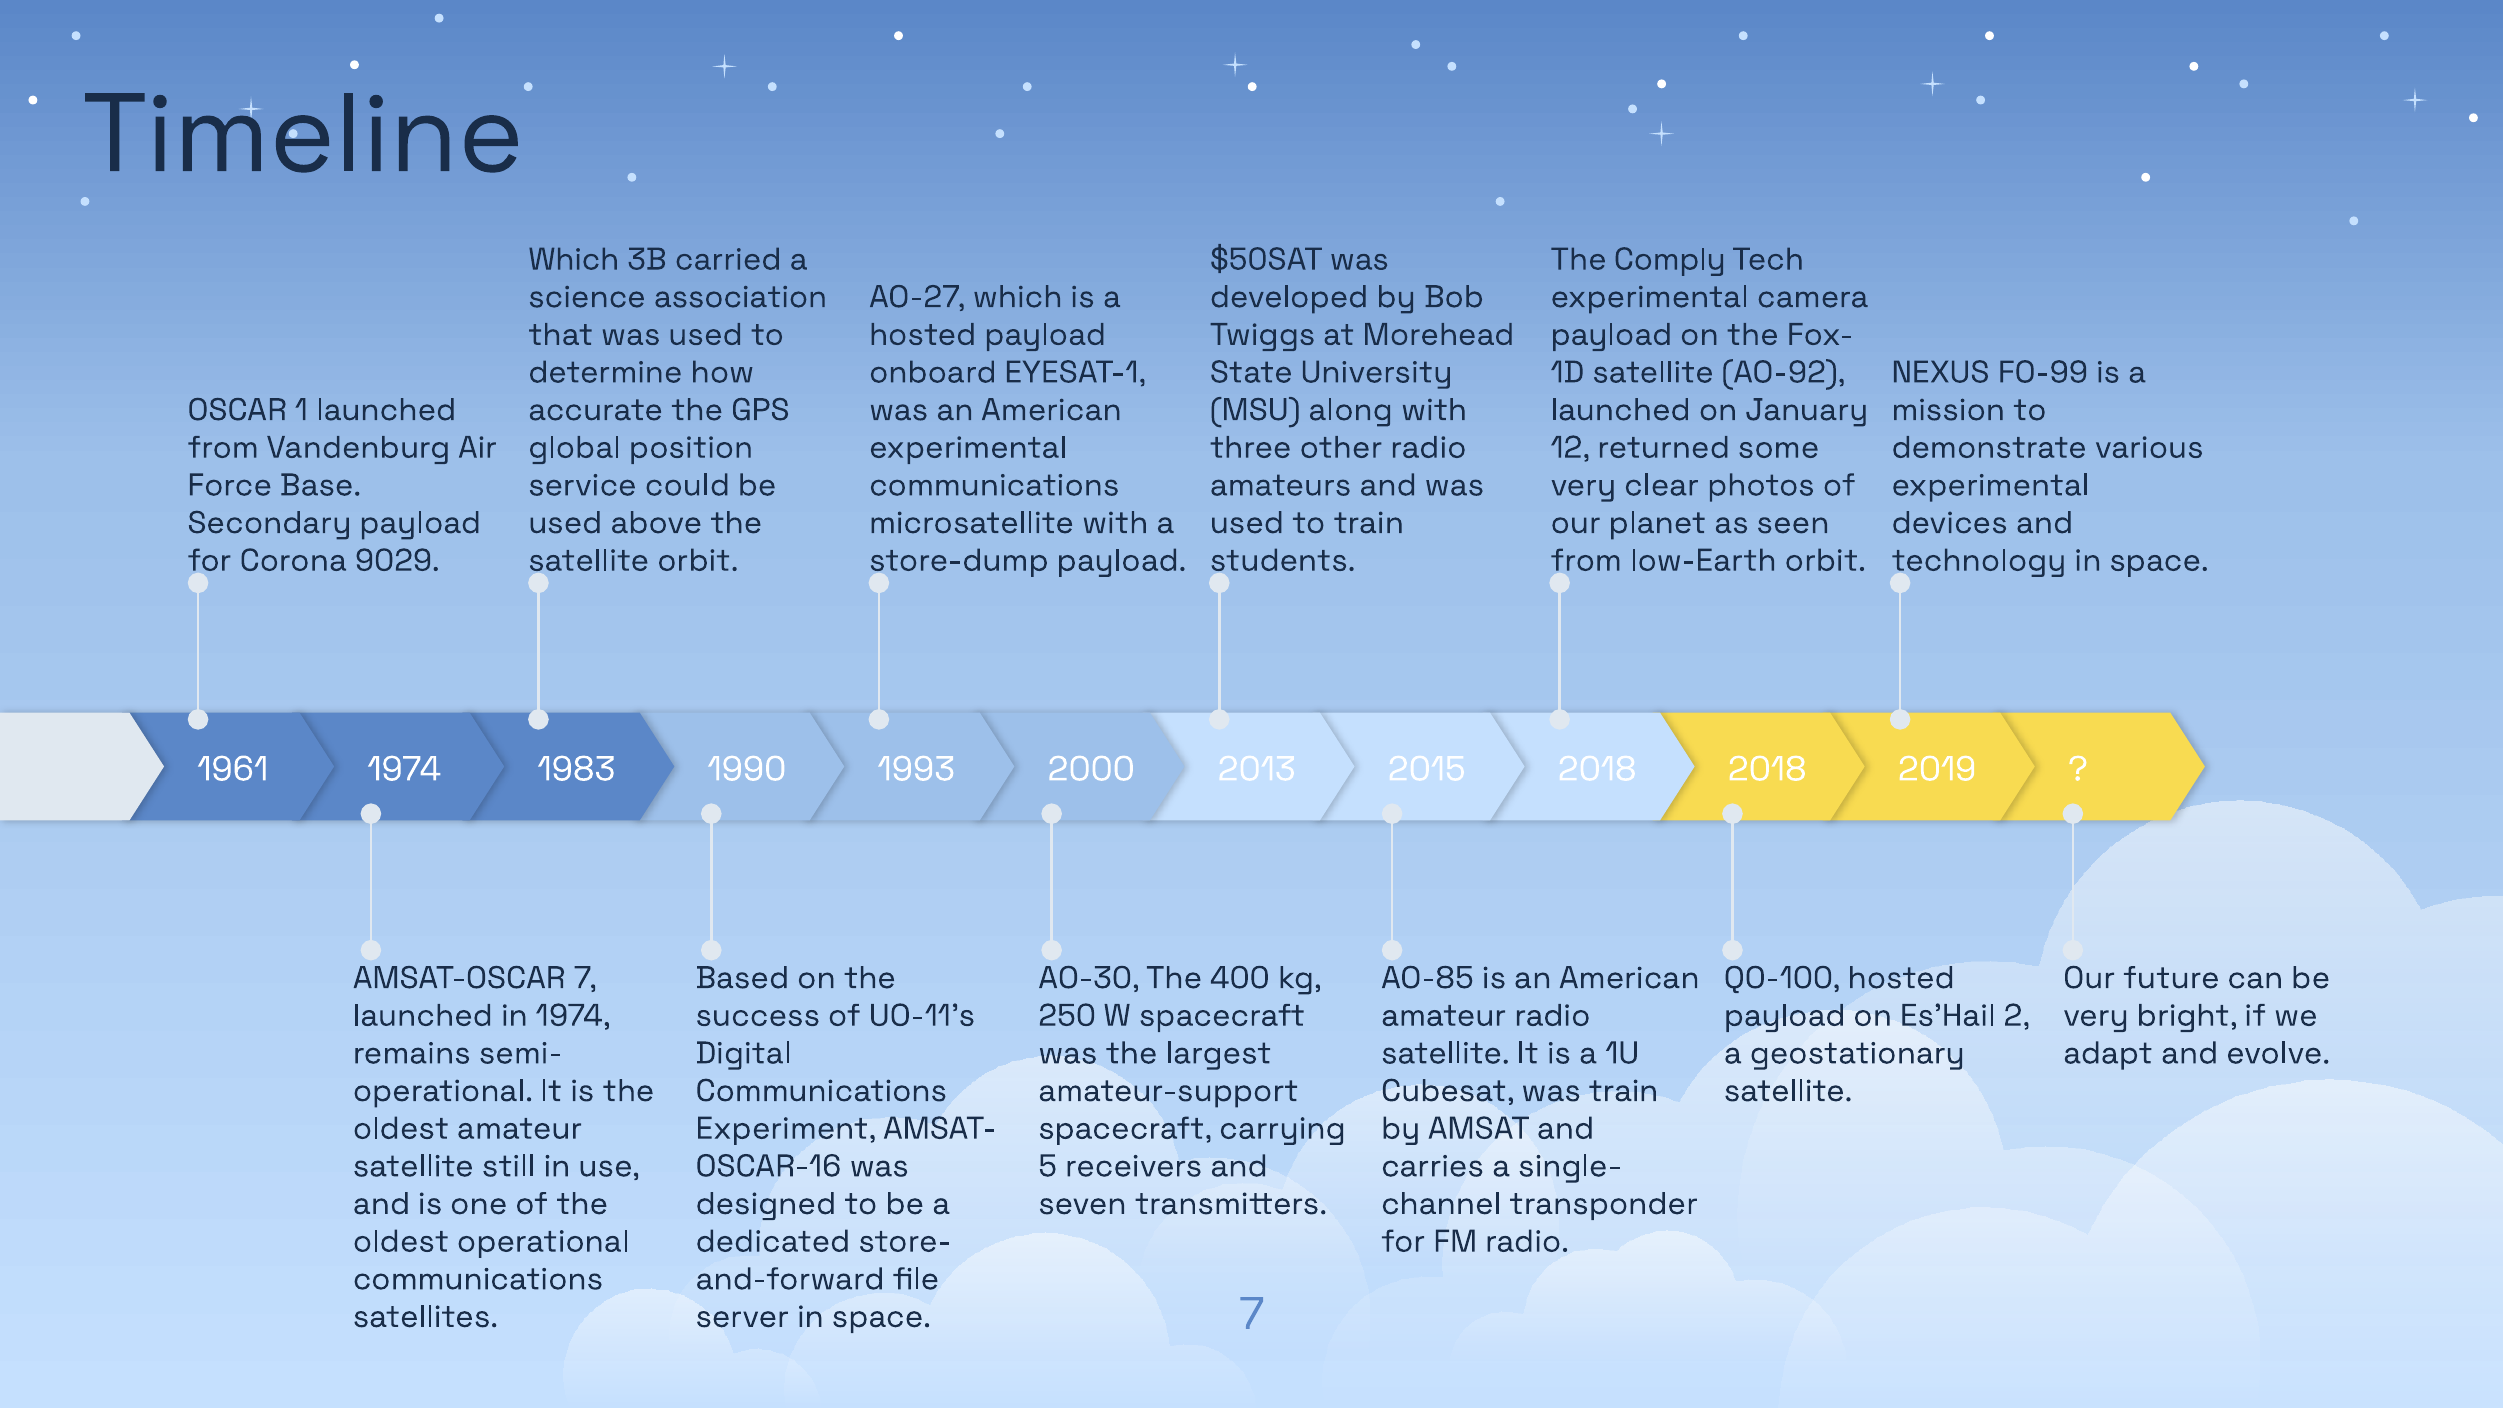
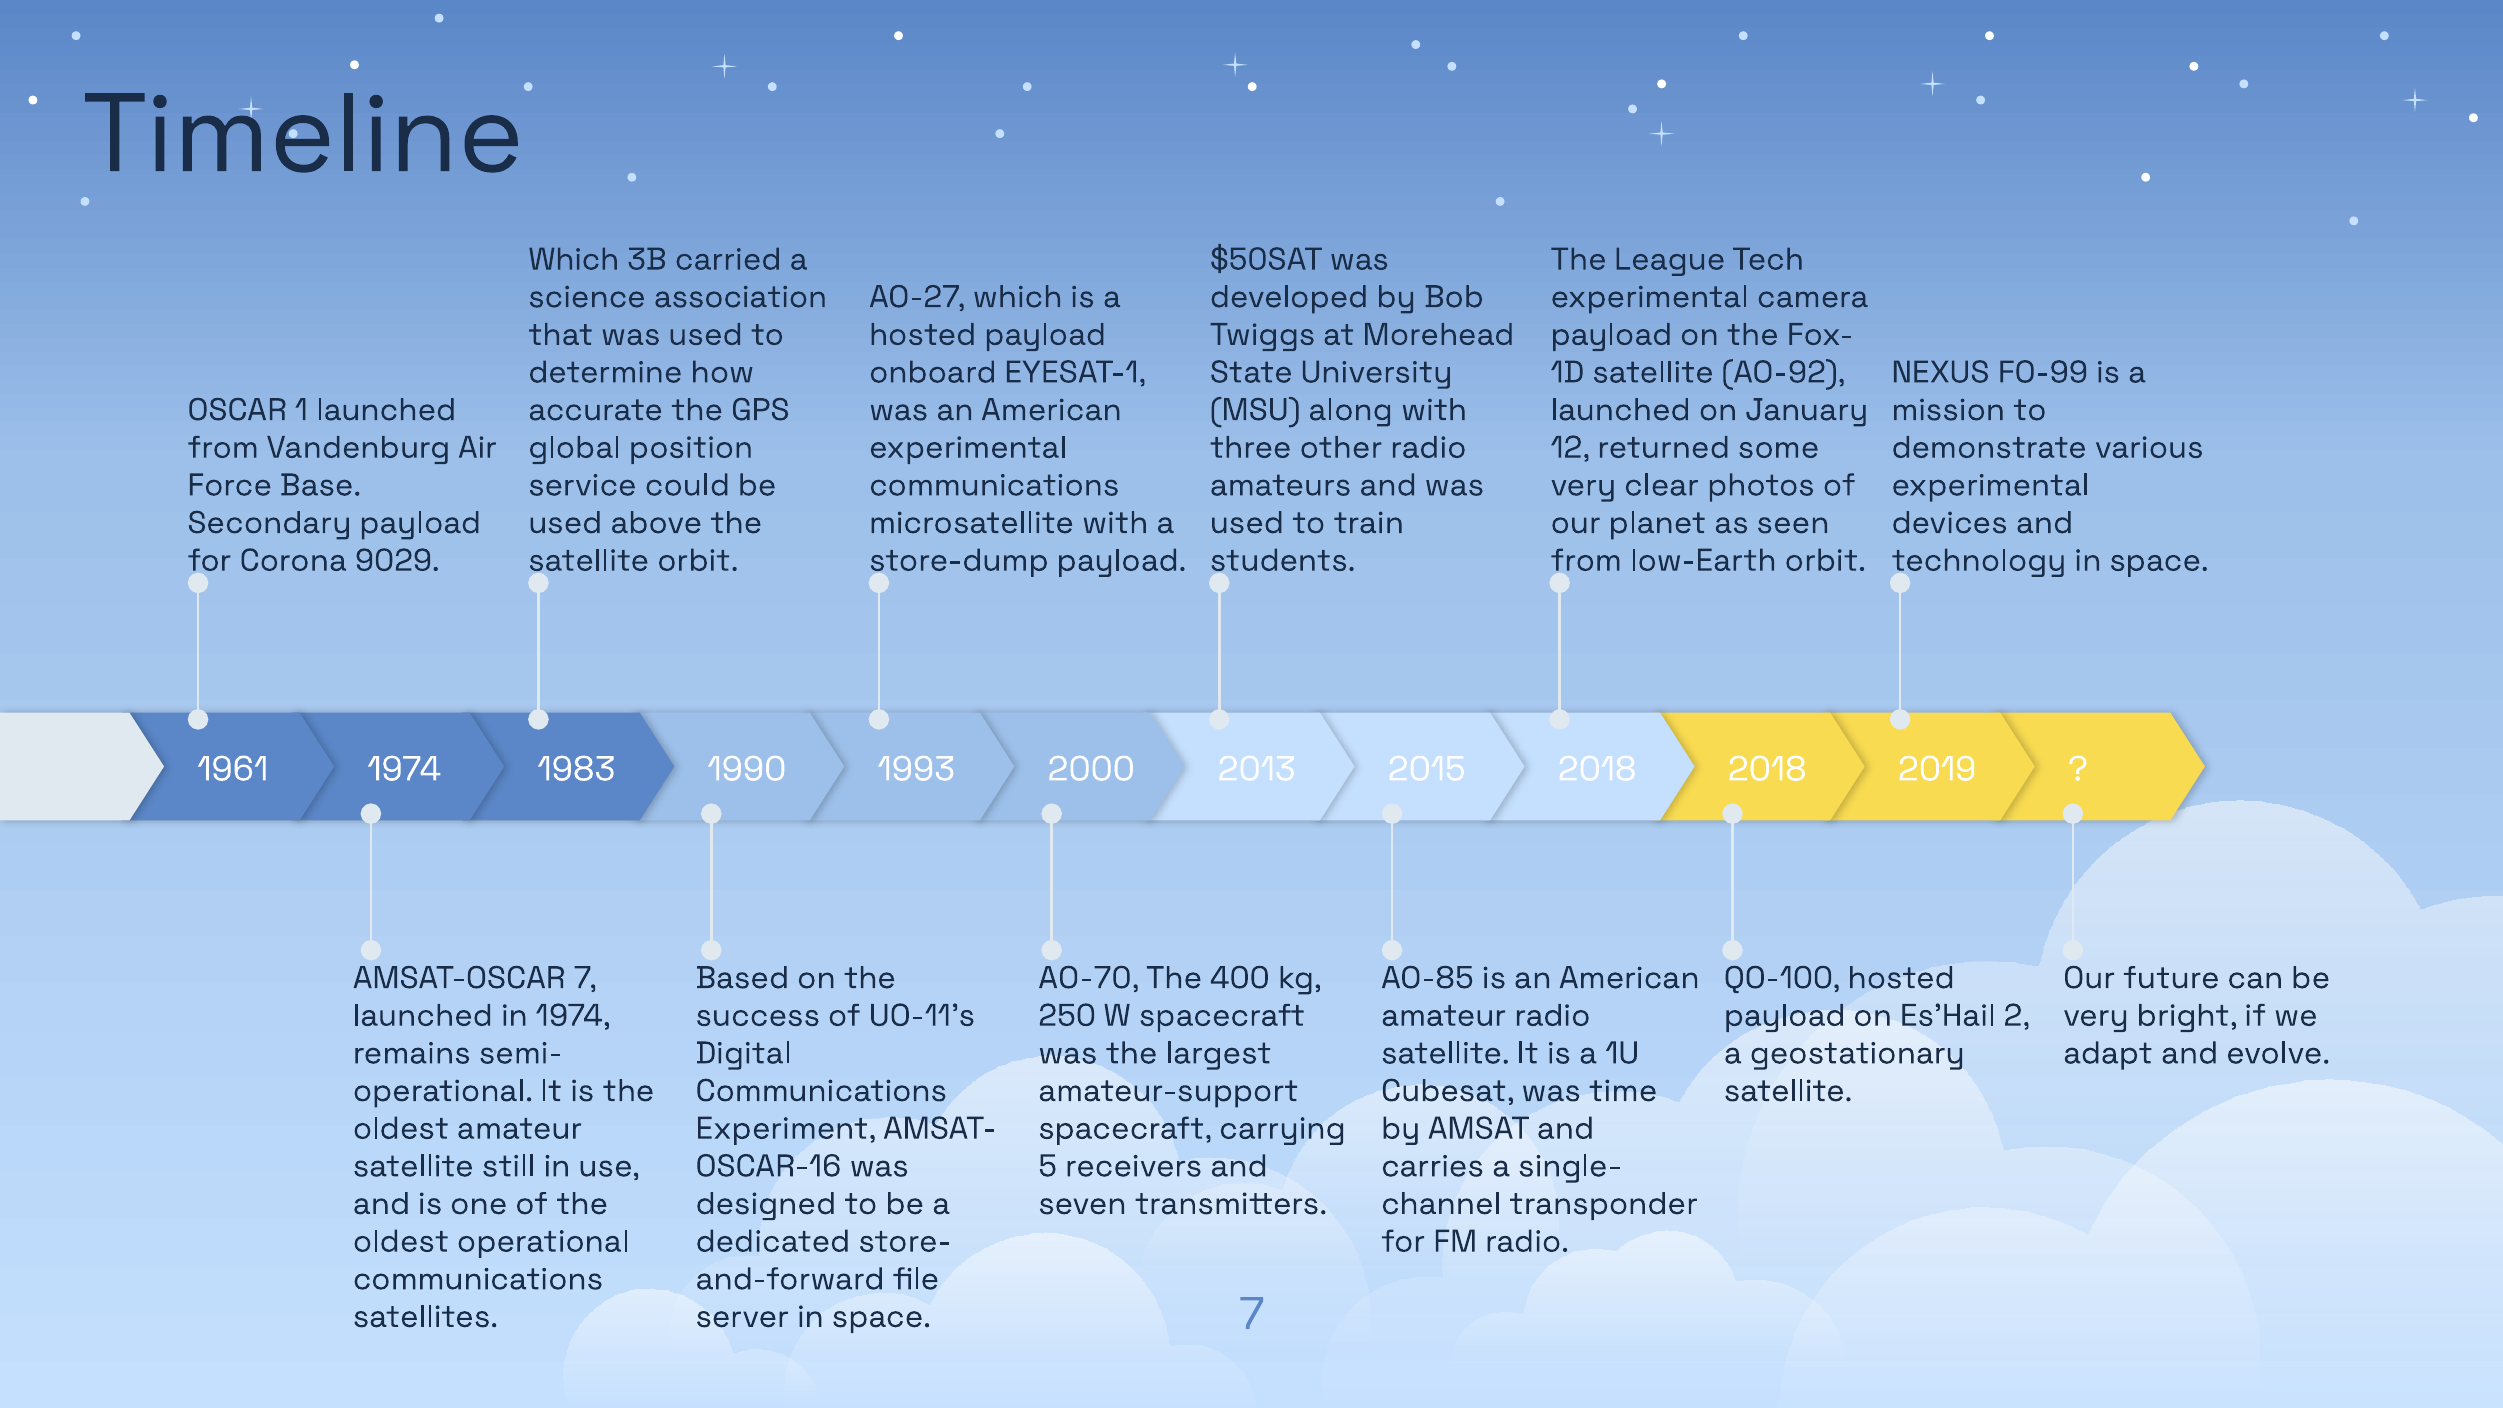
Comply: Comply -> League
AO-30: AO-30 -> AO-70
was train: train -> time
